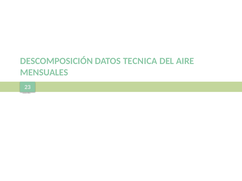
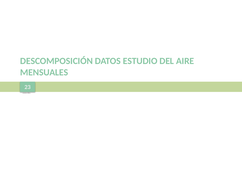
TECNICA: TECNICA -> ESTUDIO
